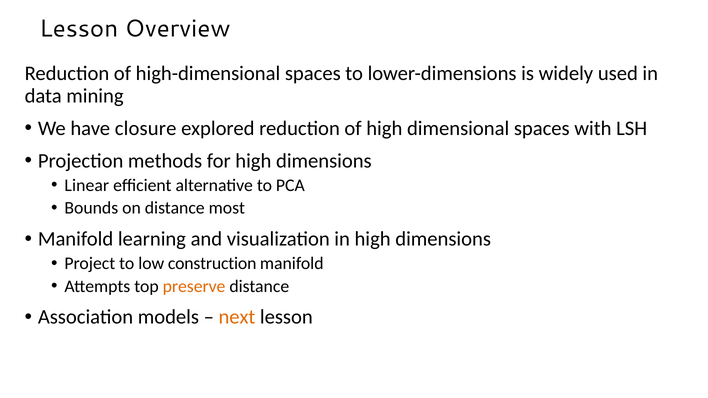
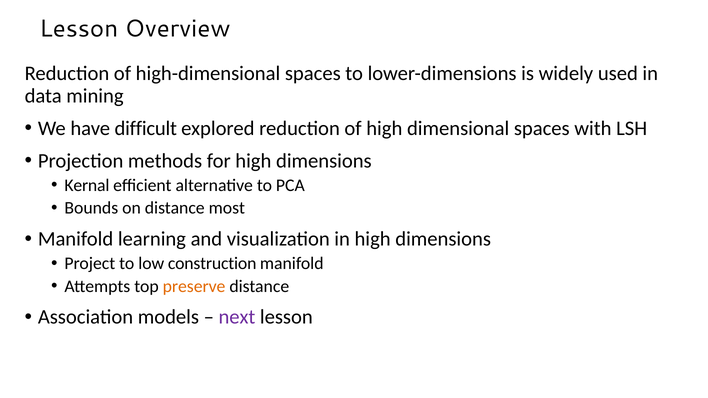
closure: closure -> difficult
Linear: Linear -> Kernal
next colour: orange -> purple
